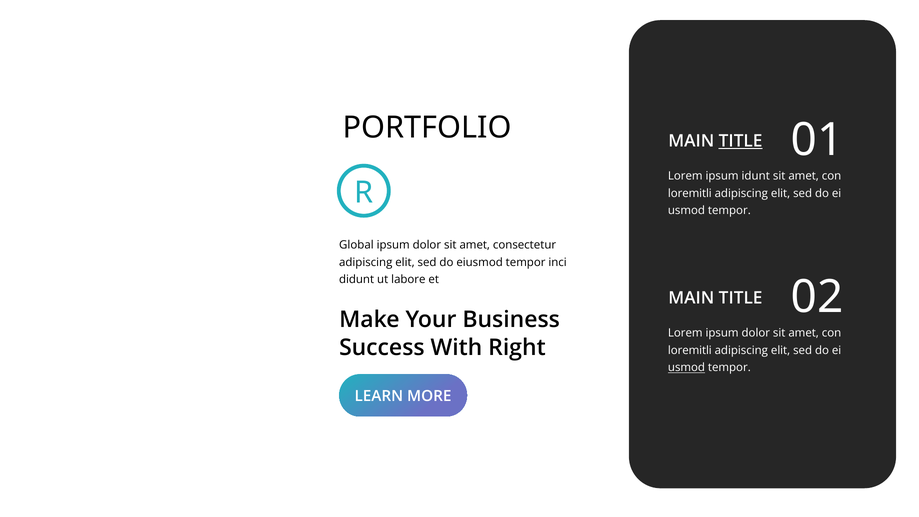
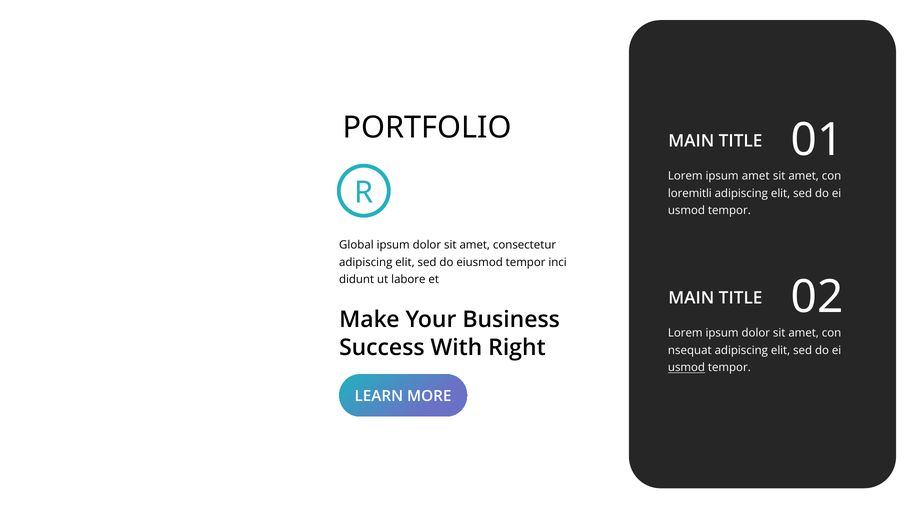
TITLE at (741, 141) underline: present -> none
ipsum idunt: idunt -> amet
loremitli at (690, 350): loremitli -> nsequat
